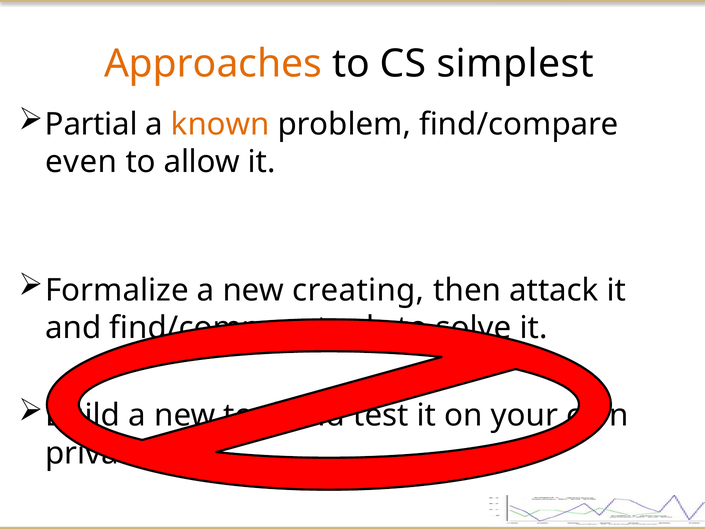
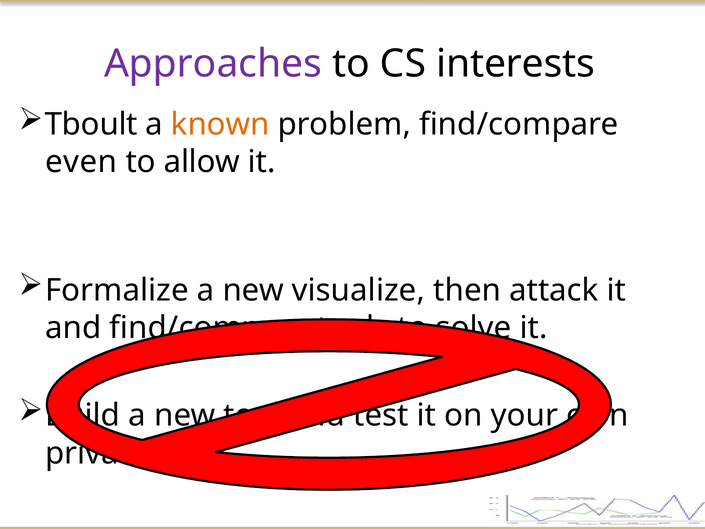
Approaches colour: orange -> purple
simplest: simplest -> interests
Partial: Partial -> Tboult
creating: creating -> visualize
